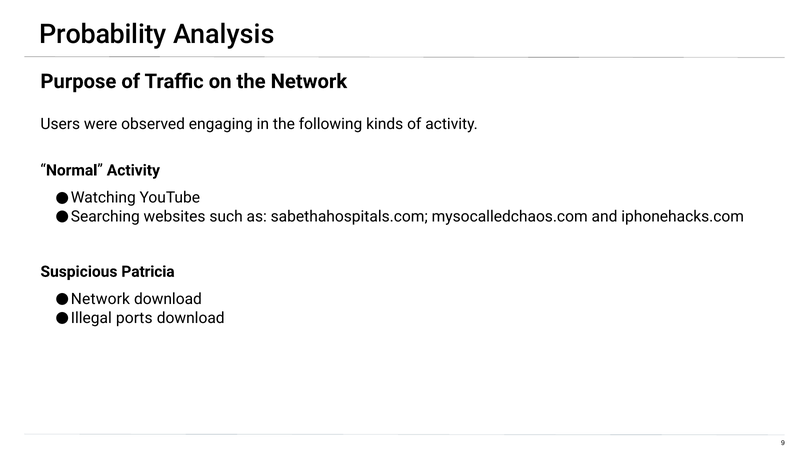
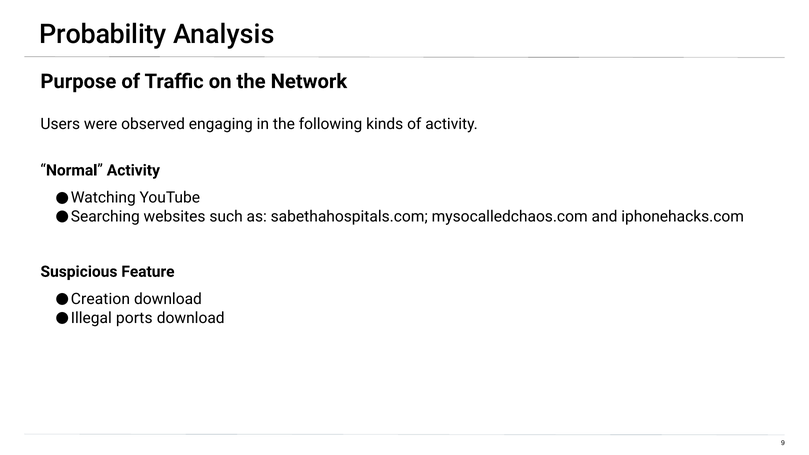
Patricia: Patricia -> Feature
Network at (100, 299): Network -> Creation
